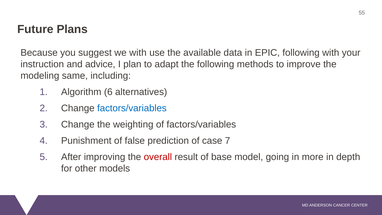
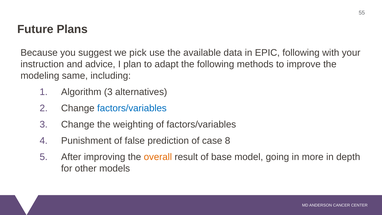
we with: with -> pick
Algorithm 6: 6 -> 3
7: 7 -> 8
overall colour: red -> orange
